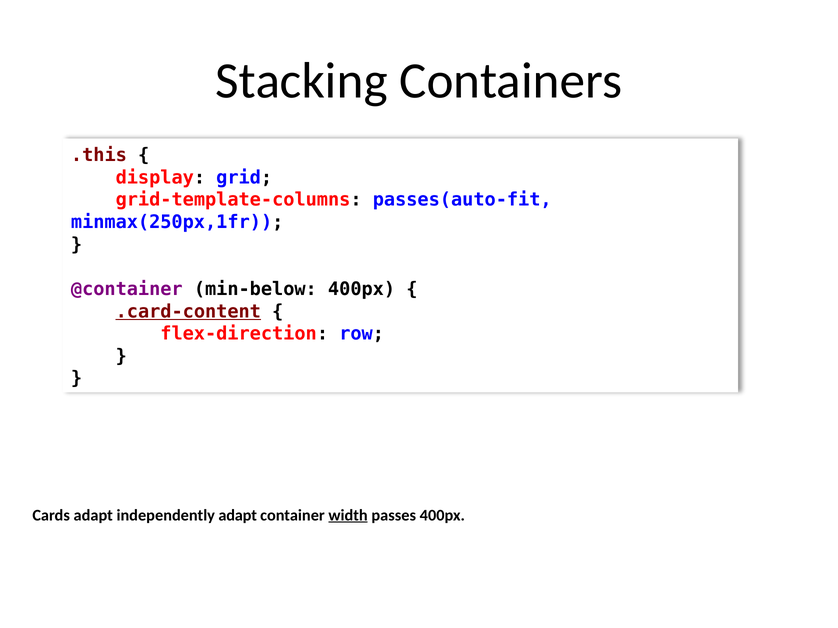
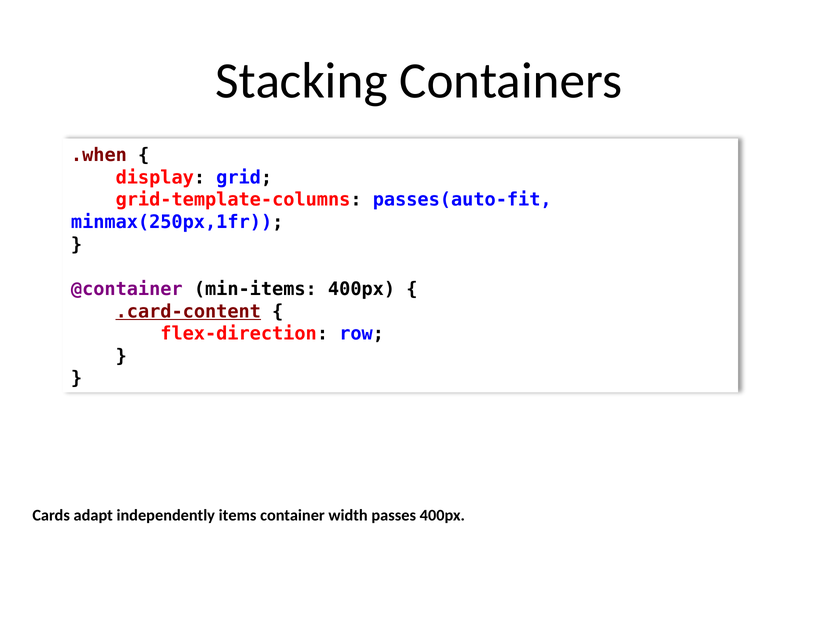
.this: .this -> .when
min-below: min-below -> min-items
independently adapt: adapt -> items
width underline: present -> none
